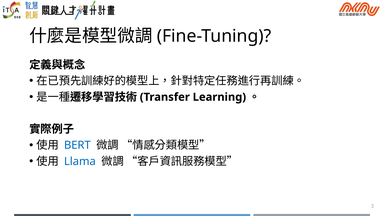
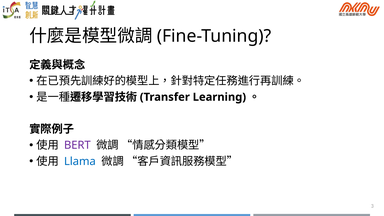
BERT colour: blue -> purple
